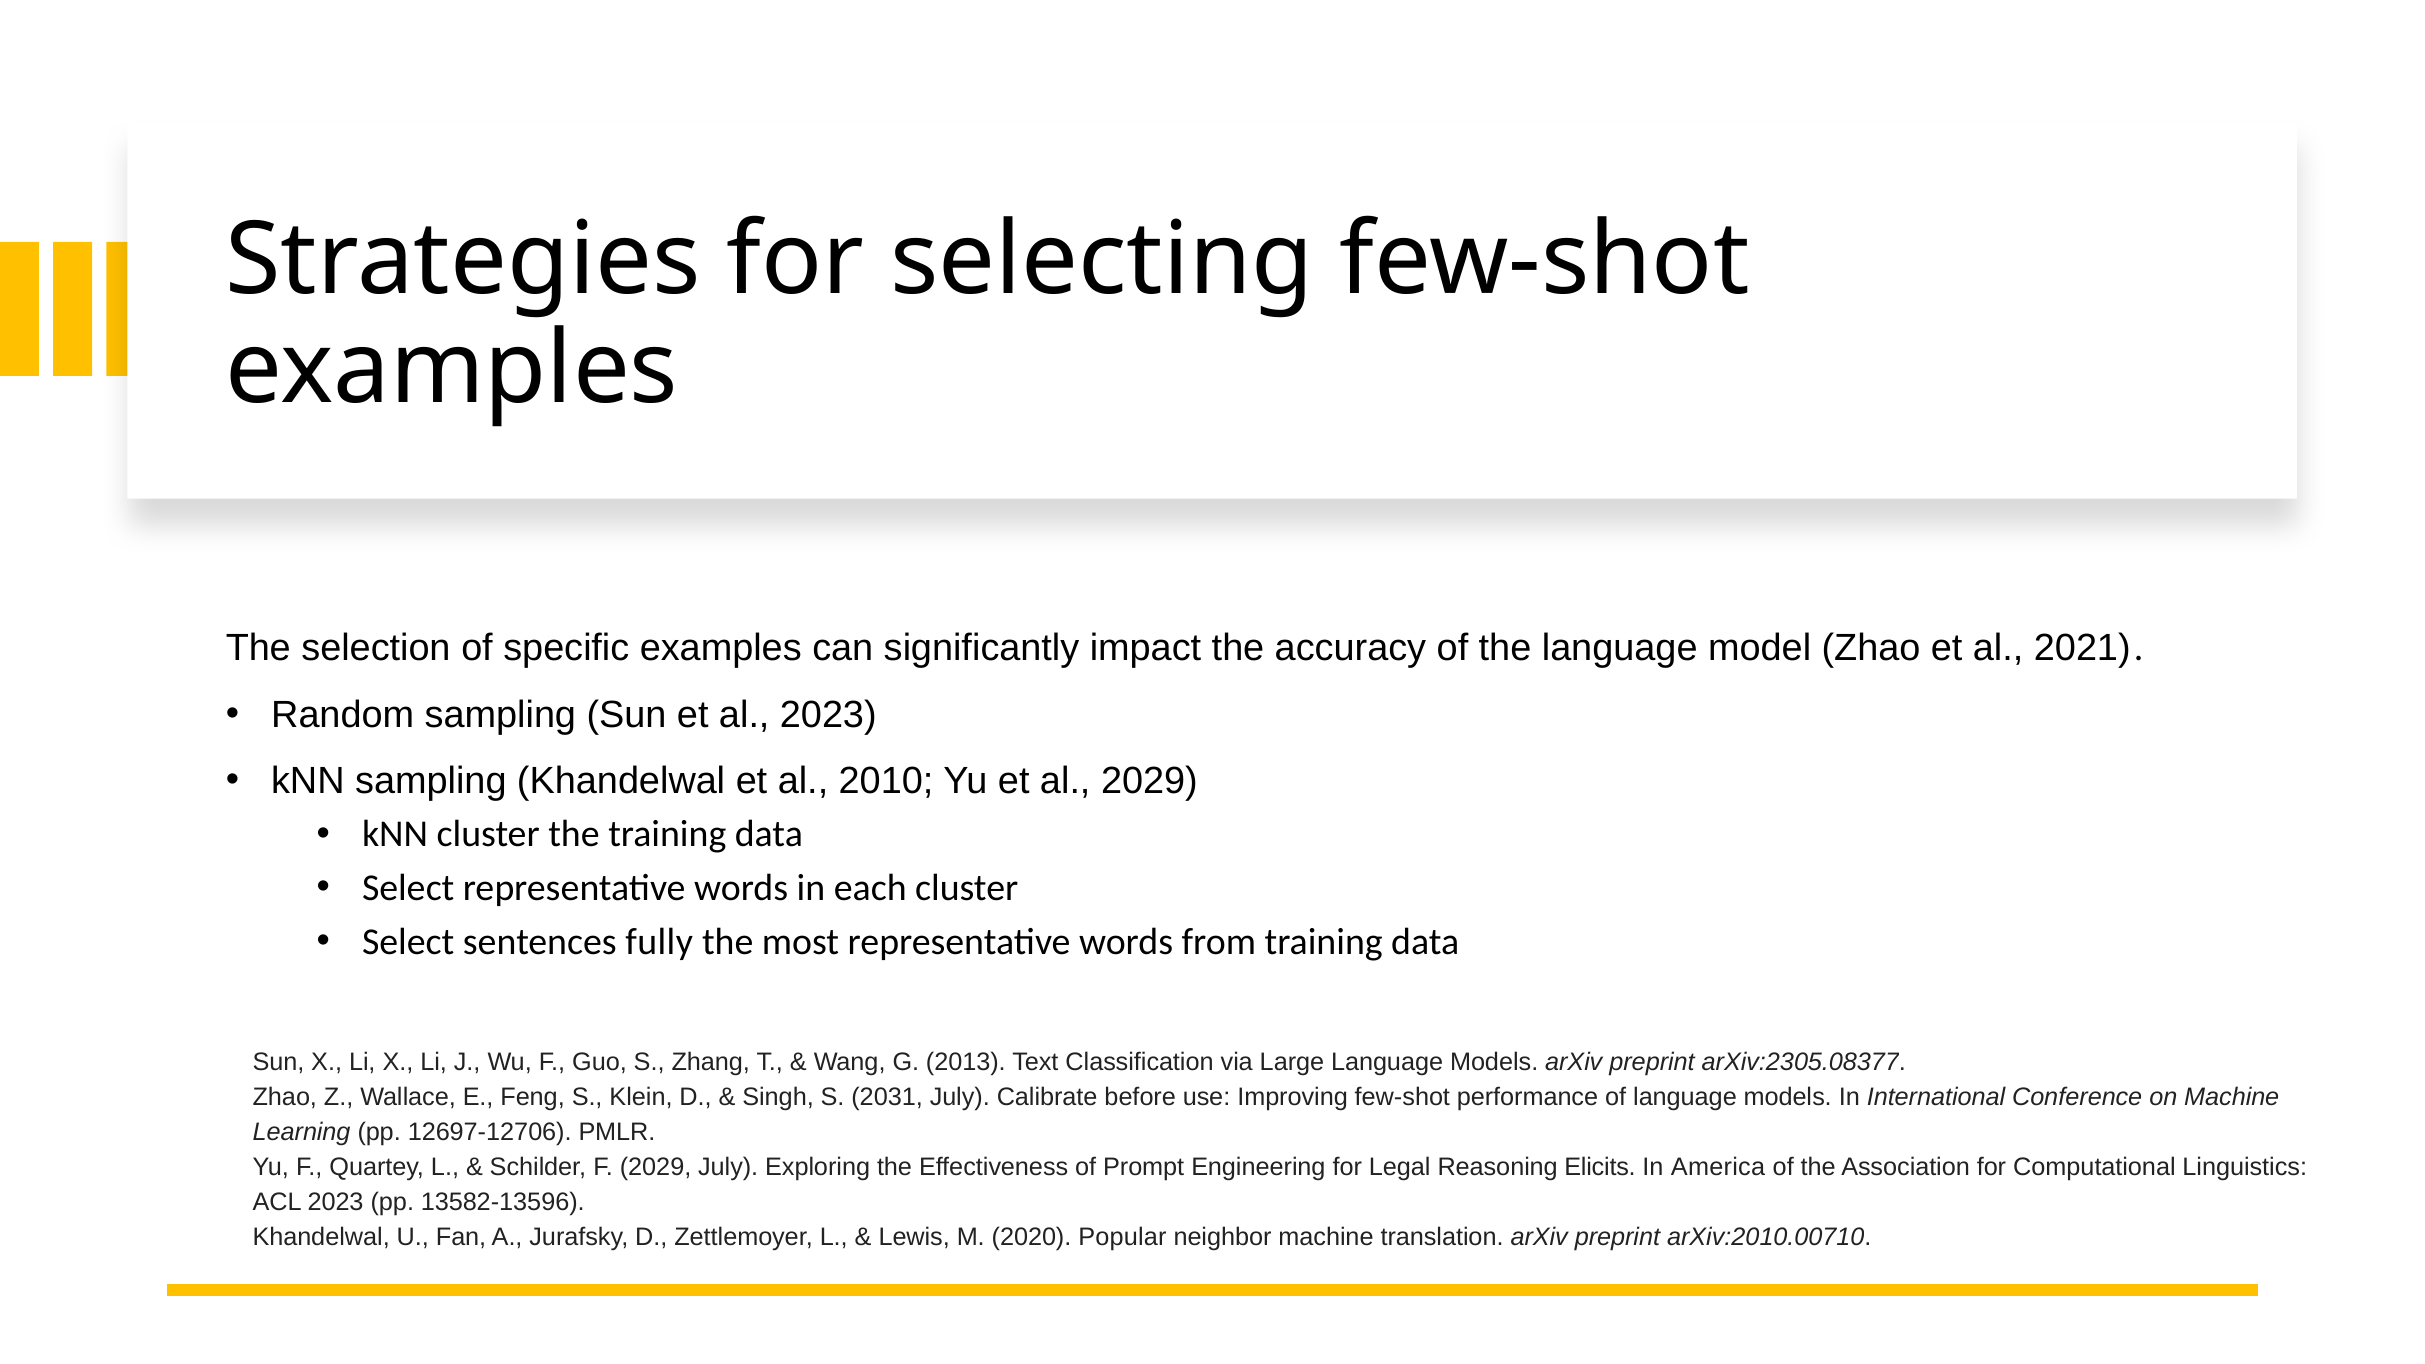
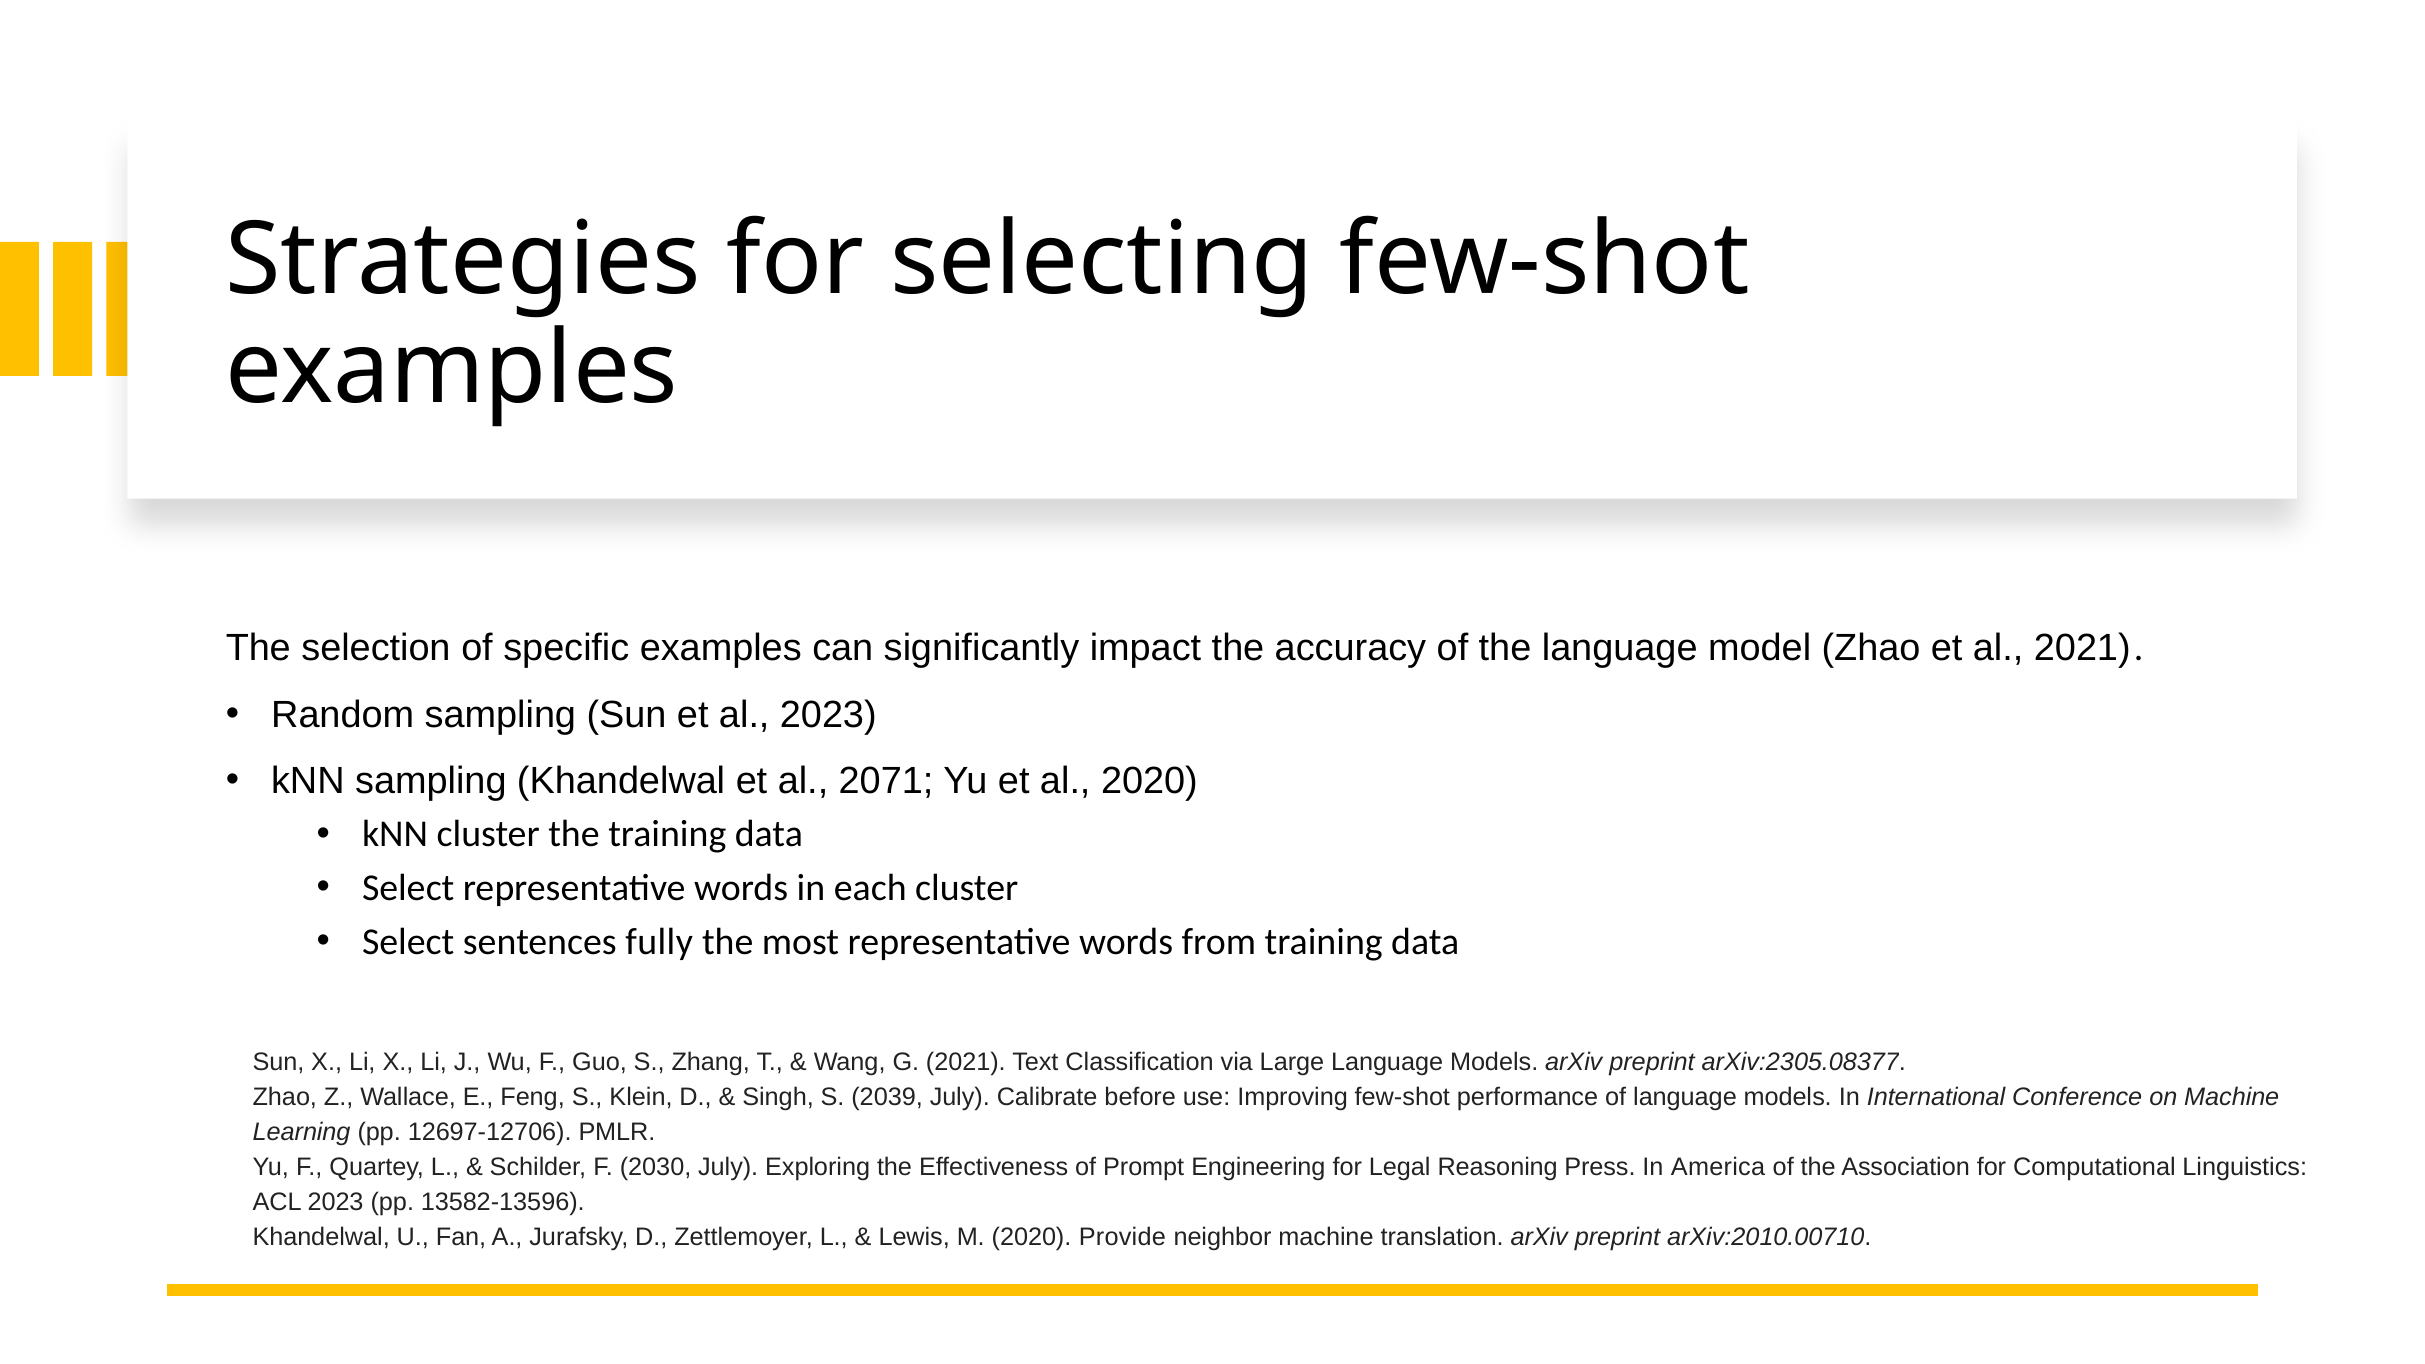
2010: 2010 -> 2071
al 2029: 2029 -> 2020
G 2013: 2013 -> 2021
2031: 2031 -> 2039
F 2029: 2029 -> 2030
Elicits: Elicits -> Press
Popular: Popular -> Provide
